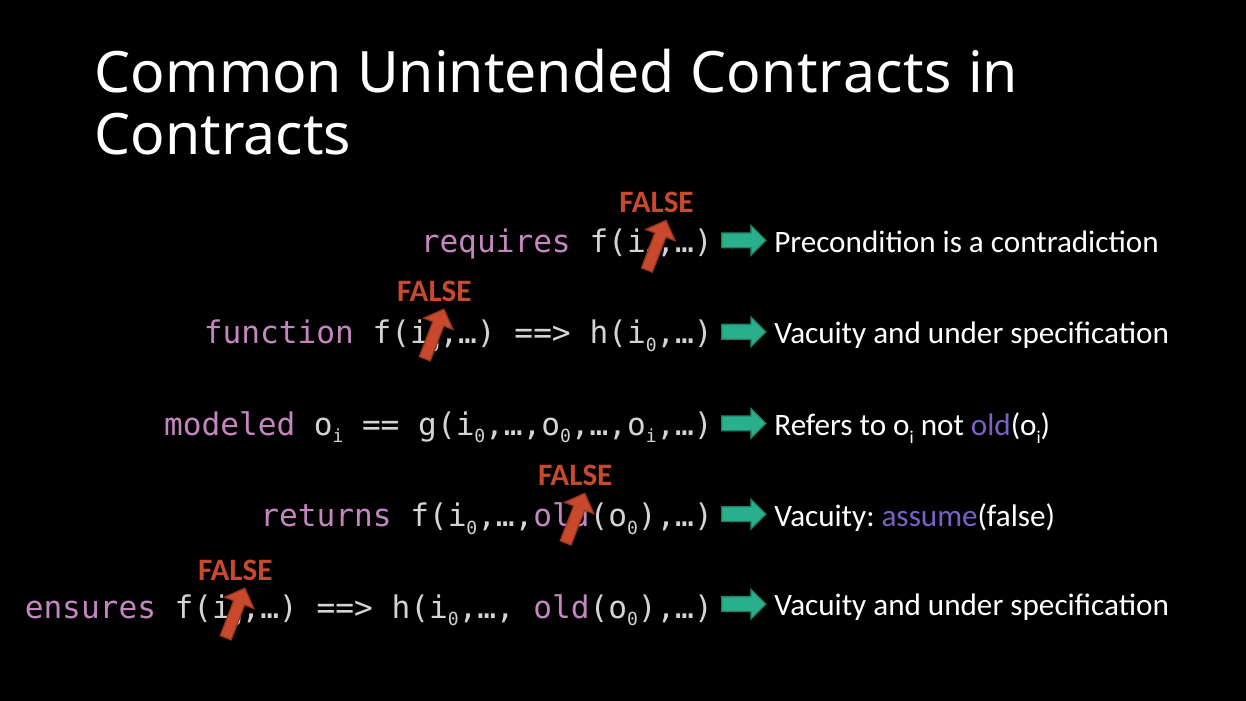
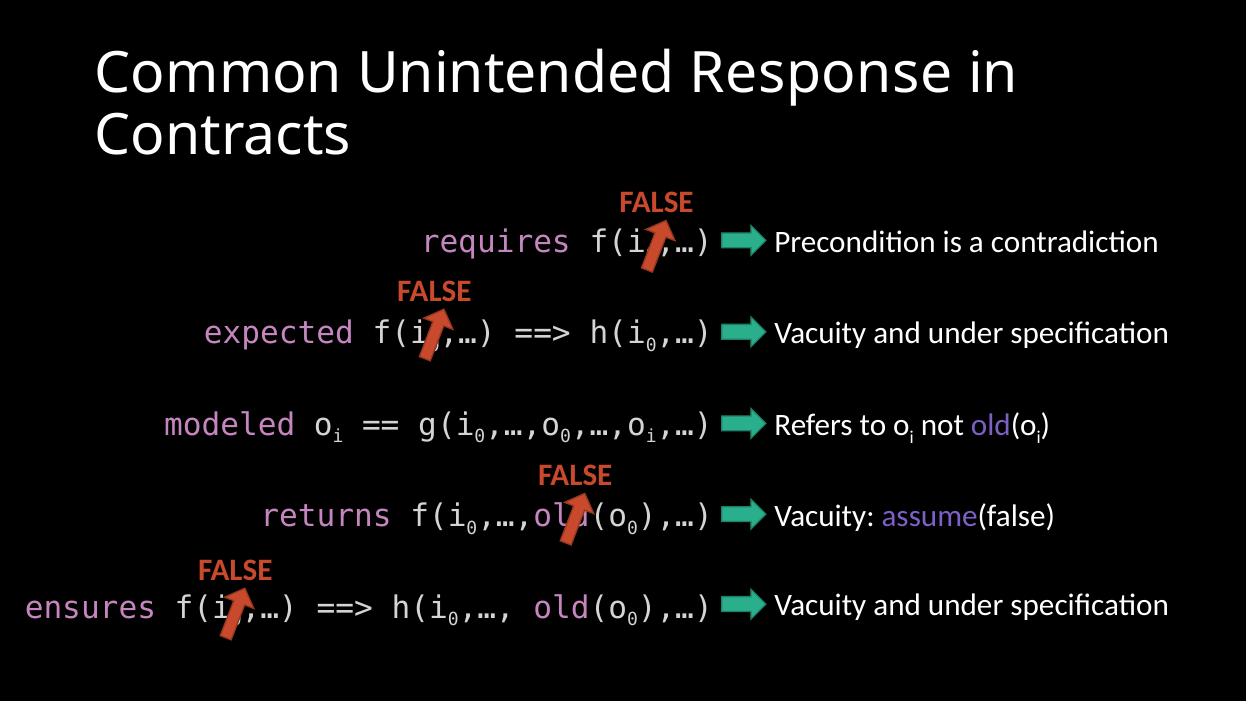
Unintended Contracts: Contracts -> Response
function: function -> expected
